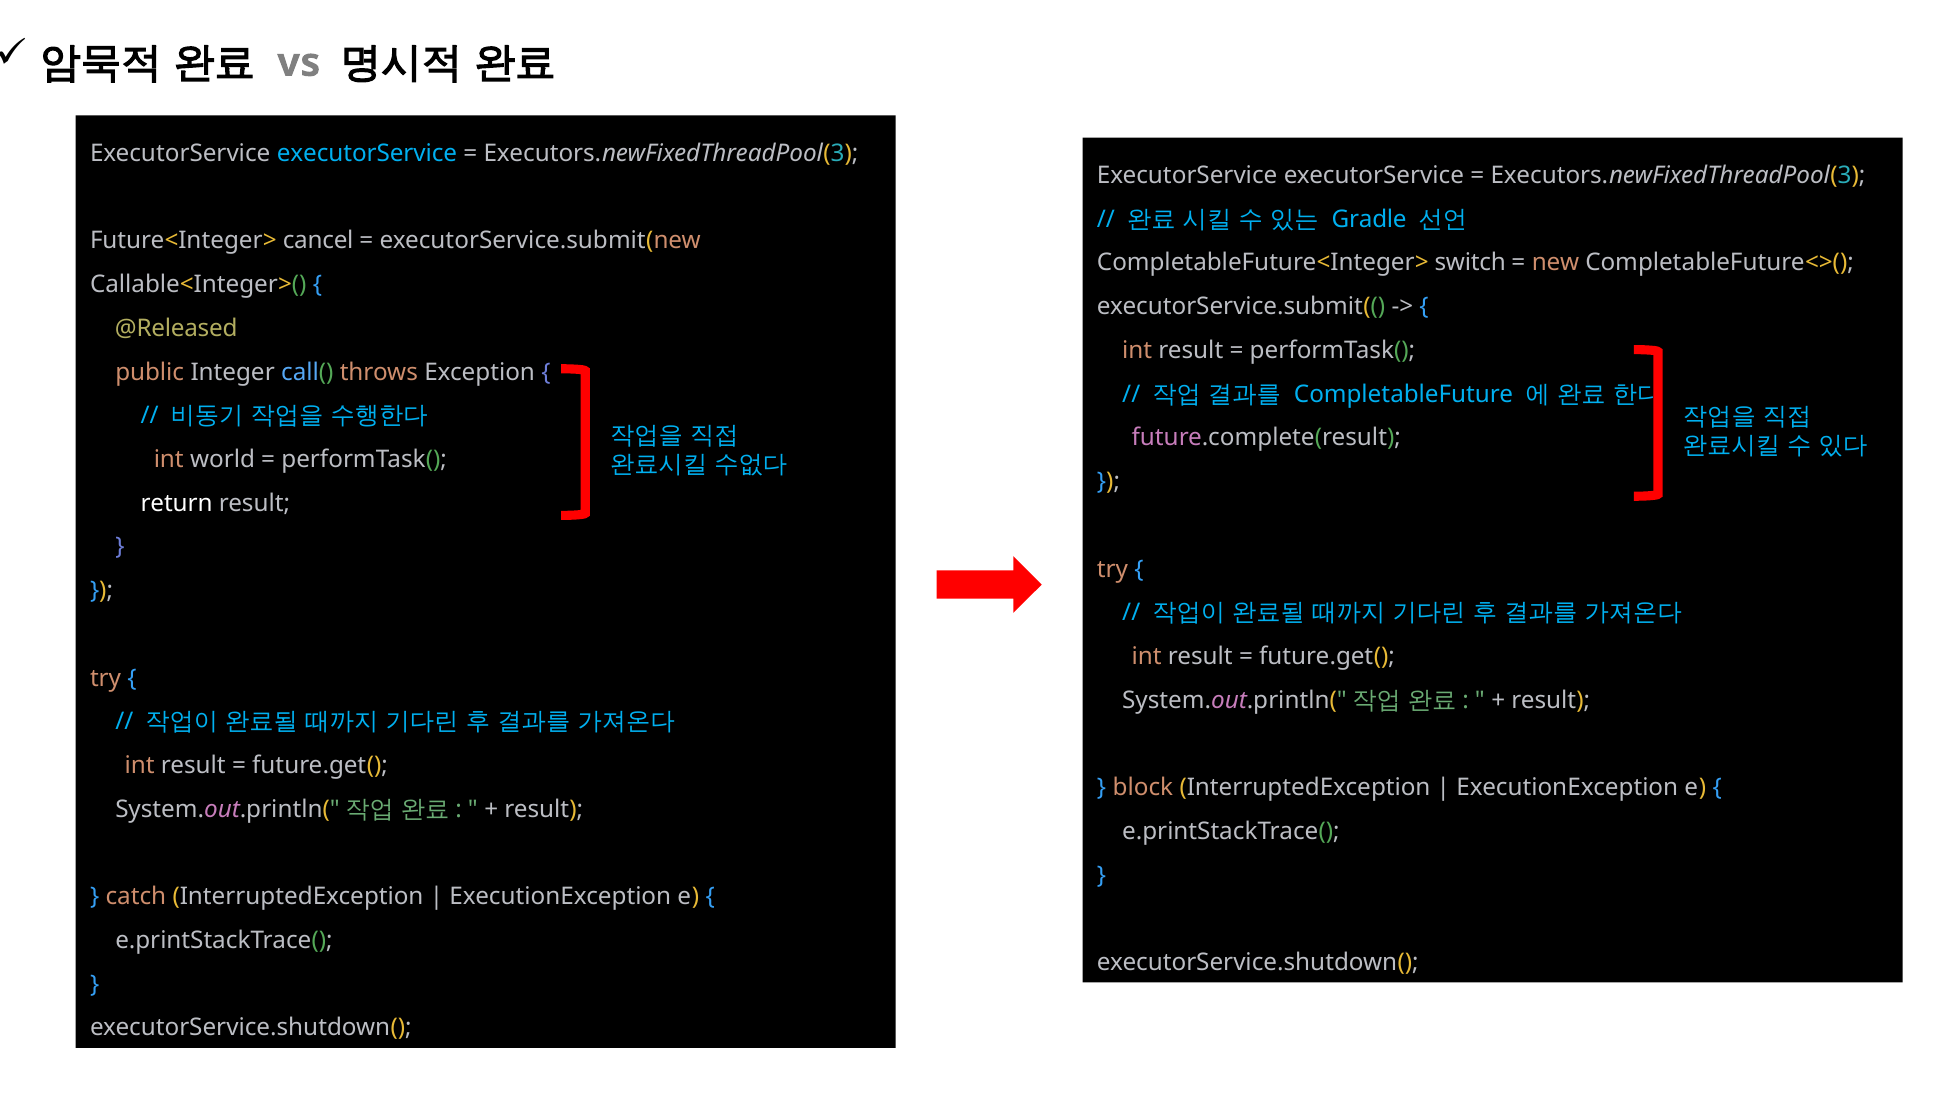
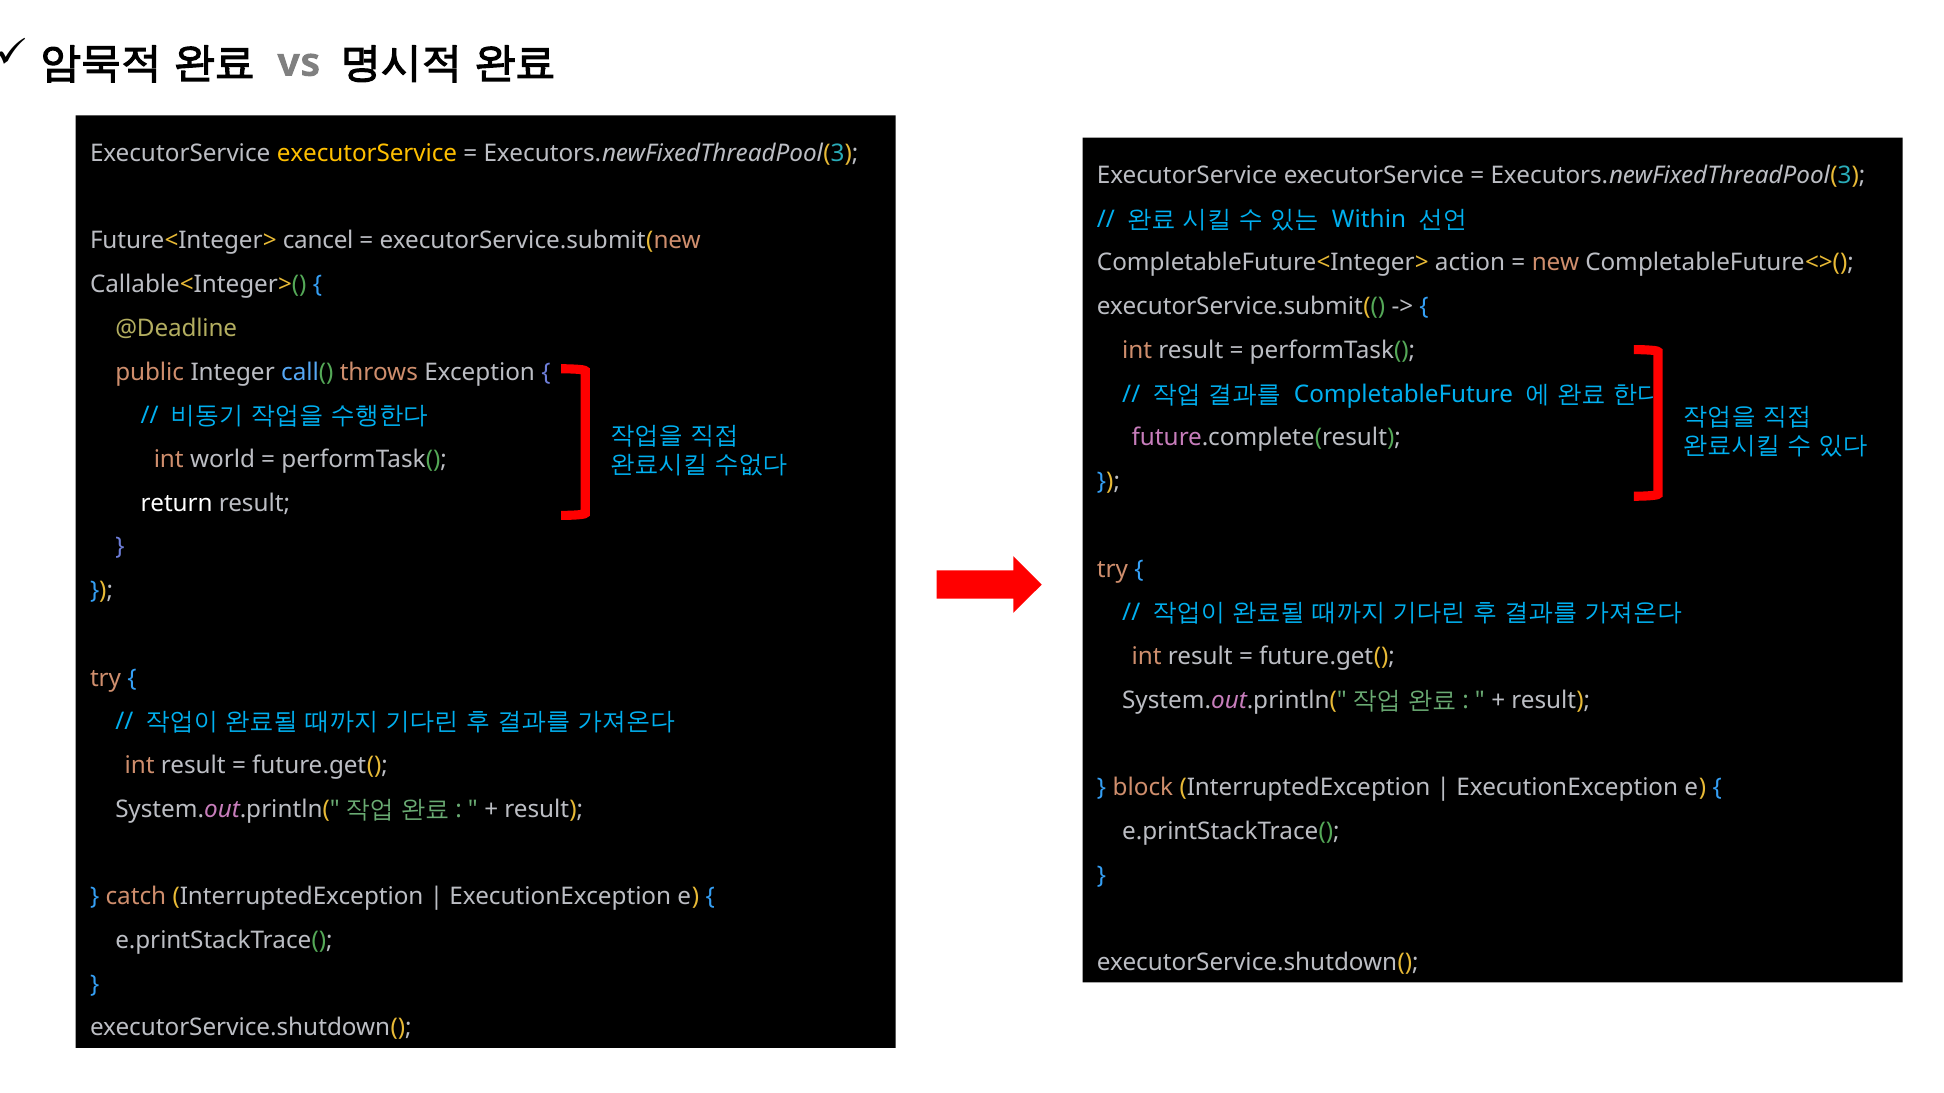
executorService at (367, 154) colour: light blue -> yellow
Gradle: Gradle -> Within
switch: switch -> action
@Released: @Released -> @Deadline
